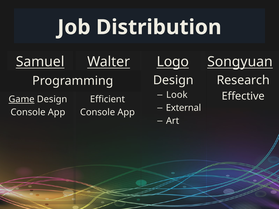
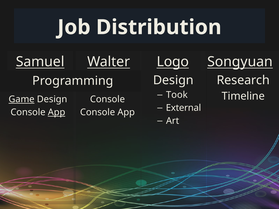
Look: Look -> Took
Effective: Effective -> Timeline
Efficient at (107, 99): Efficient -> Console
App at (57, 112) underline: none -> present
